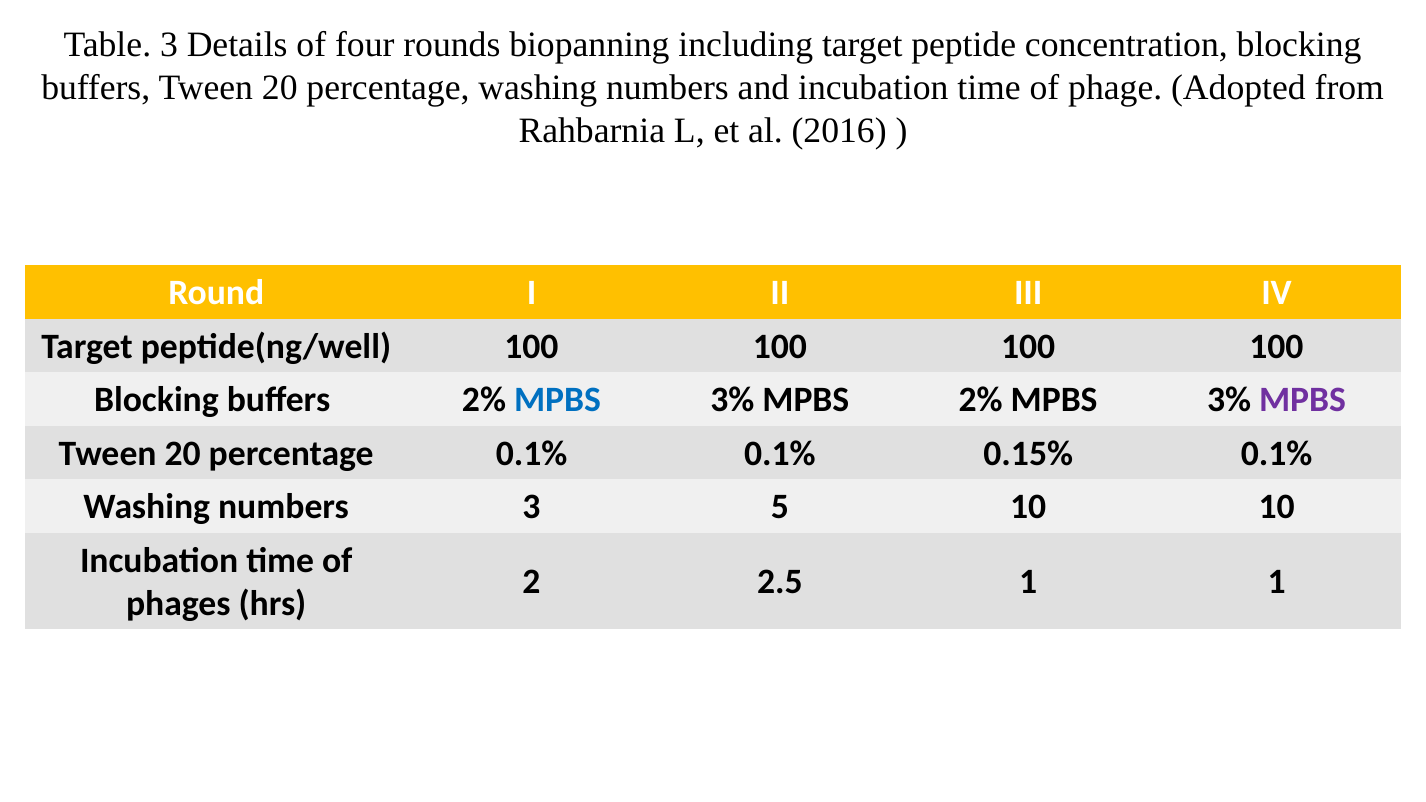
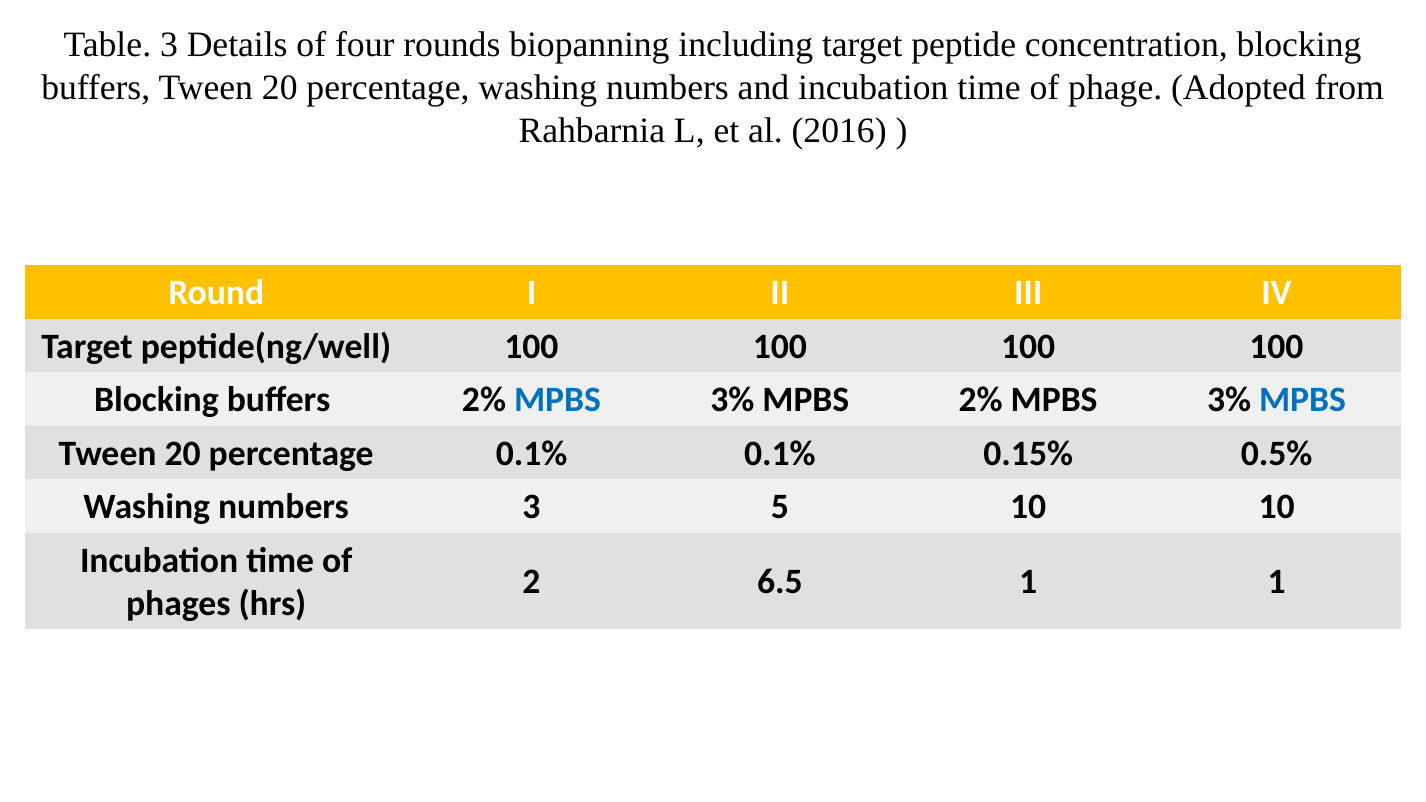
MPBS at (1302, 400) colour: purple -> blue
0.15% 0.1%: 0.1% -> 0.5%
2.5: 2.5 -> 6.5
